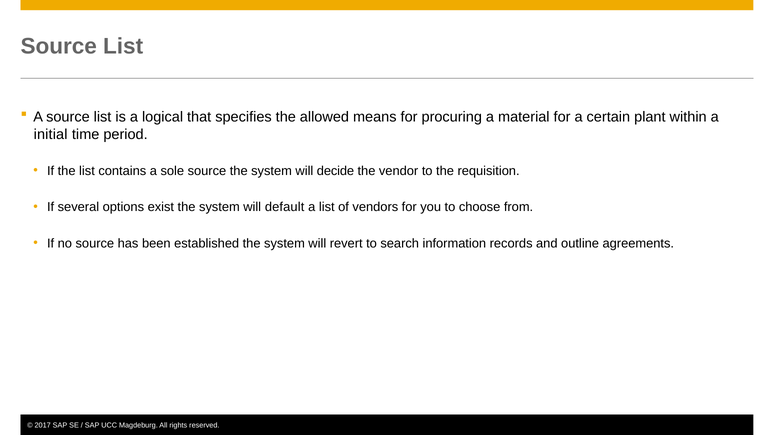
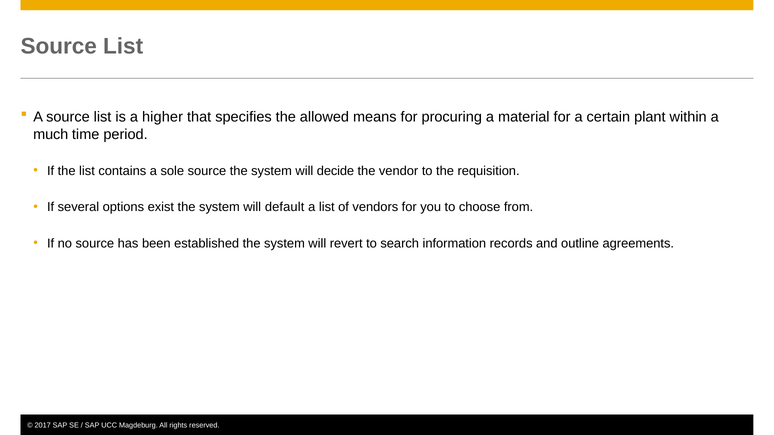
logical: logical -> higher
initial: initial -> much
